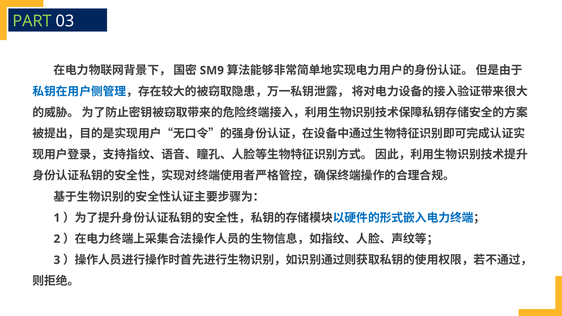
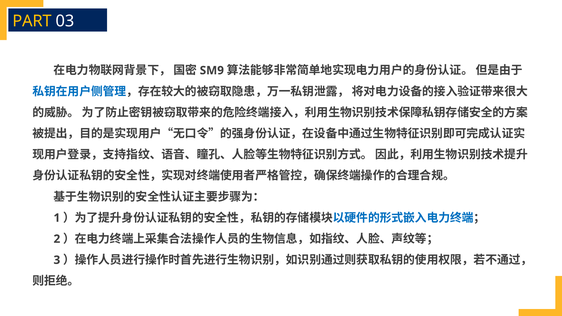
PART colour: light green -> yellow
